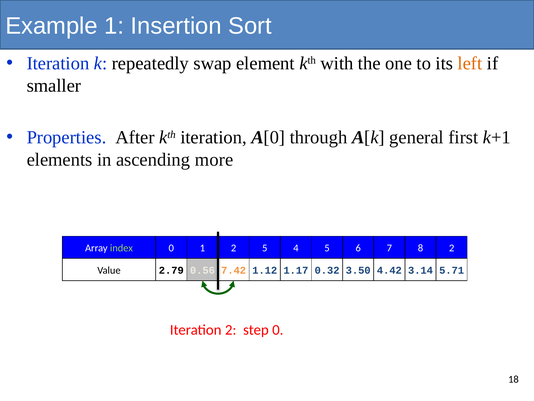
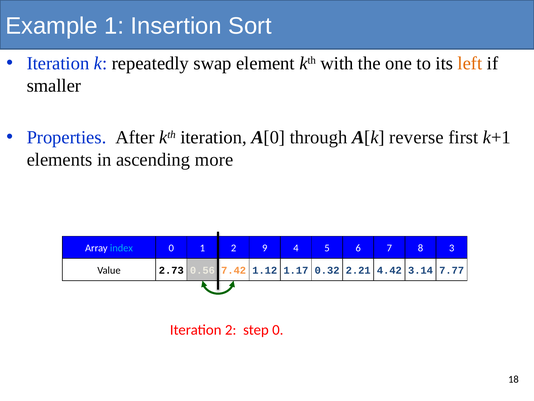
general: general -> reverse
index colour: light green -> light blue
2 5: 5 -> 9
8 2: 2 -> 3
3.50: 3.50 -> 2.21
2.79: 2.79 -> 2.73
5.71: 5.71 -> 7.77
